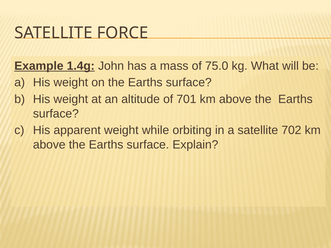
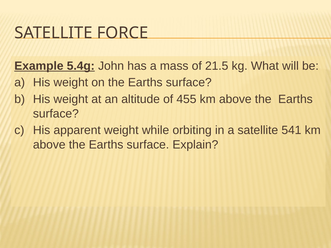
1.4g: 1.4g -> 5.4g
75.0: 75.0 -> 21.5
701: 701 -> 455
702: 702 -> 541
